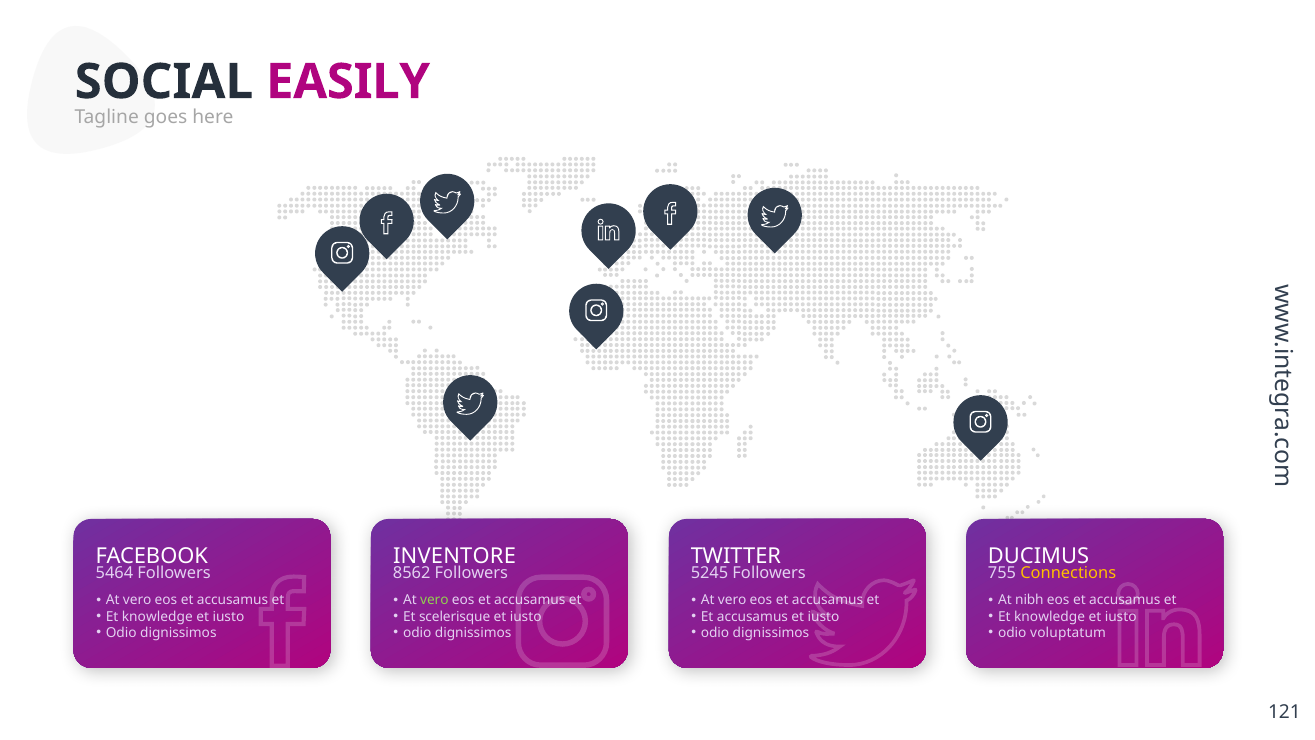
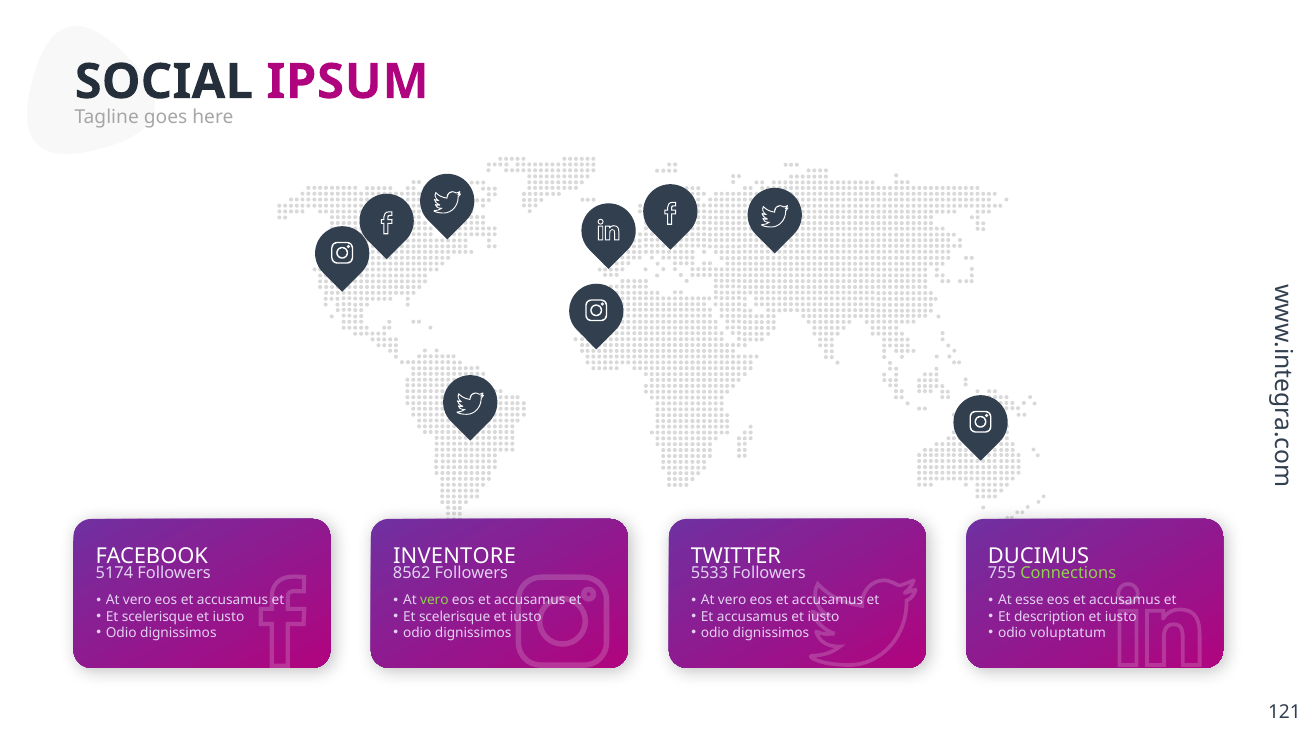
EASILY: EASILY -> IPSUM
5464: 5464 -> 5174
5245: 5245 -> 5533
Connections colour: yellow -> light green
nibh: nibh -> esse
knowledge at (157, 616): knowledge -> scelerisque
knowledge at (1050, 616): knowledge -> description
